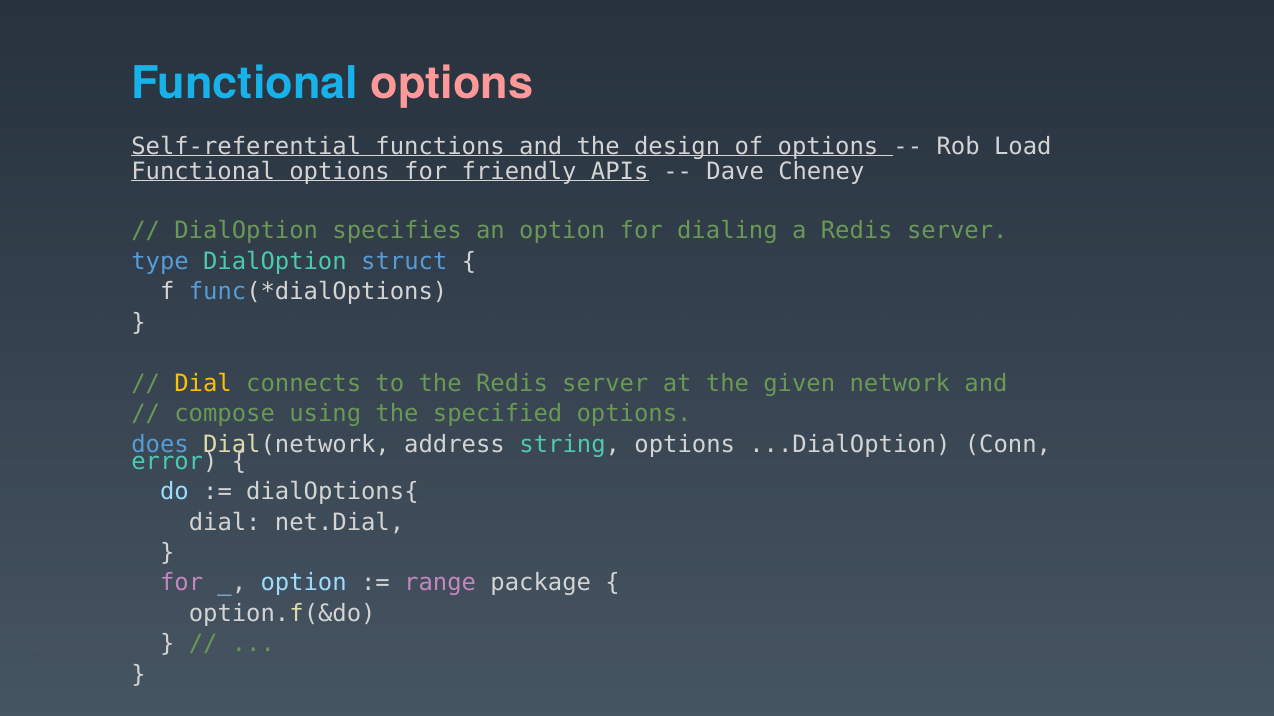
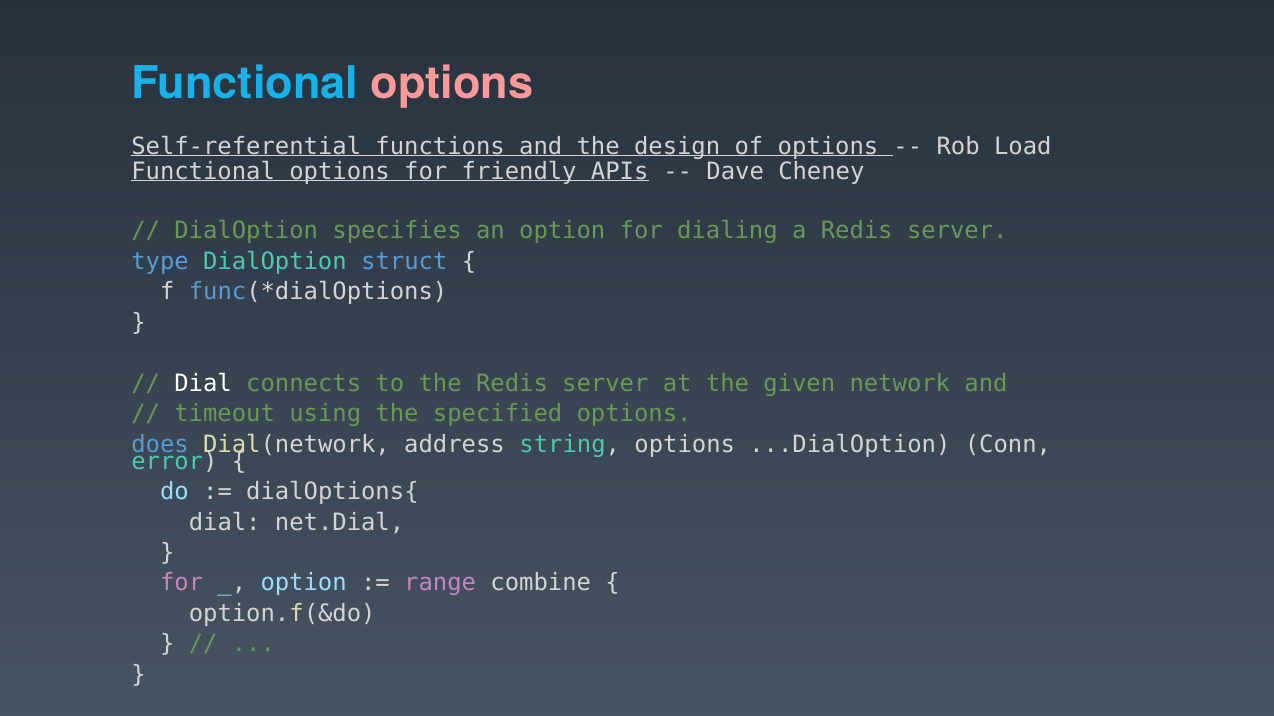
Dial at (203, 384) colour: yellow -> white
compose: compose -> timeout
package: package -> combine
